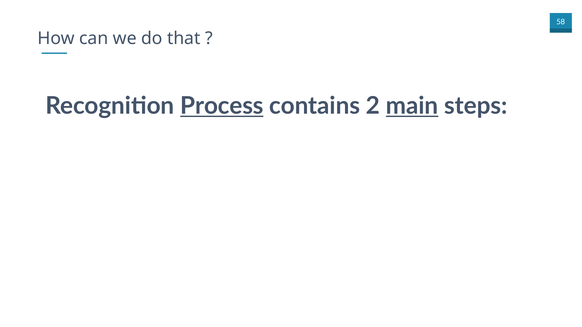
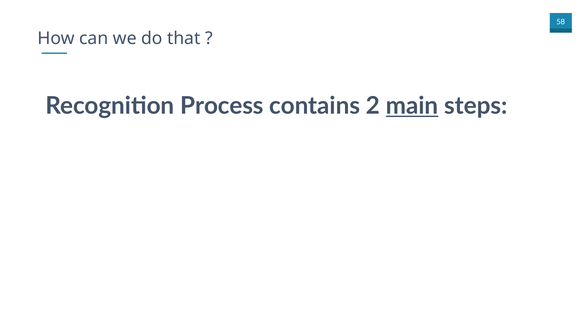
Process underline: present -> none
